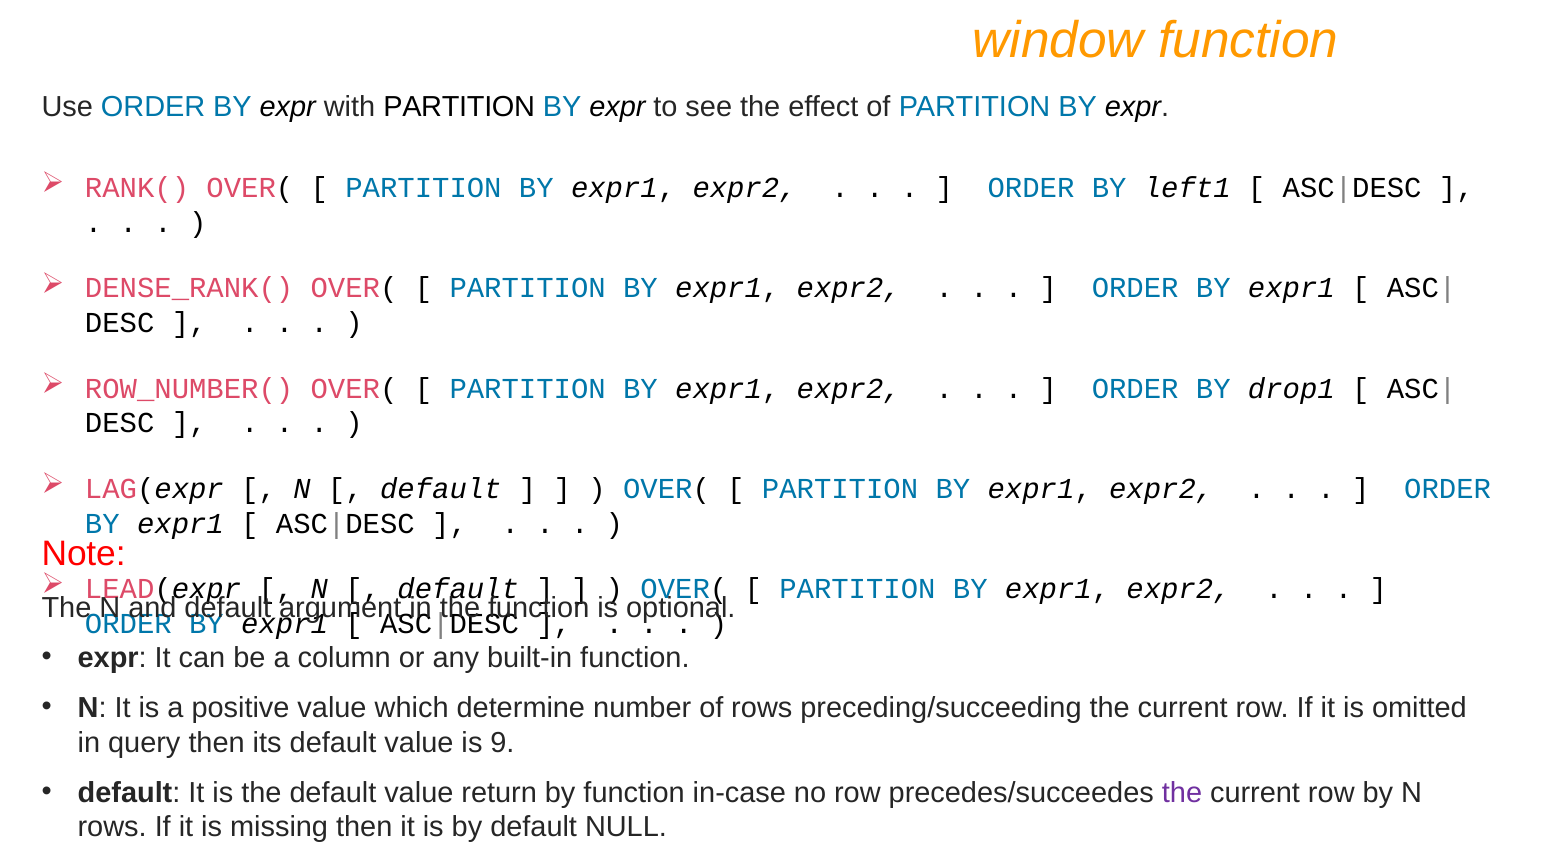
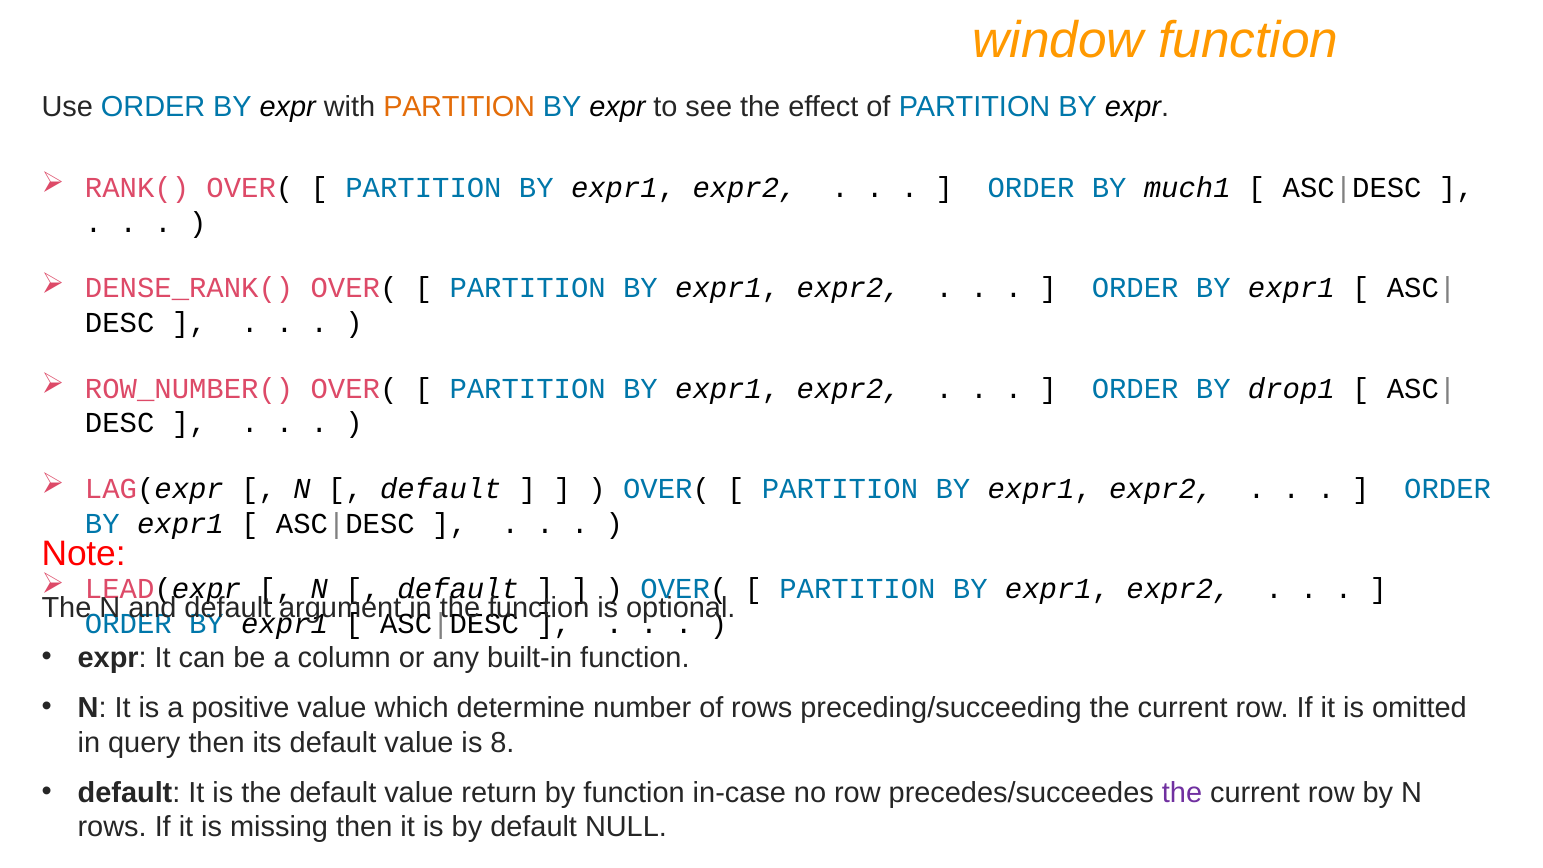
PARTITION at (459, 107) colour: black -> orange
left1: left1 -> much1
9: 9 -> 8
